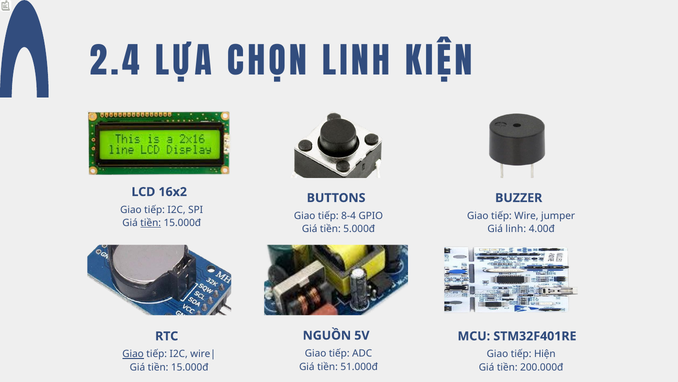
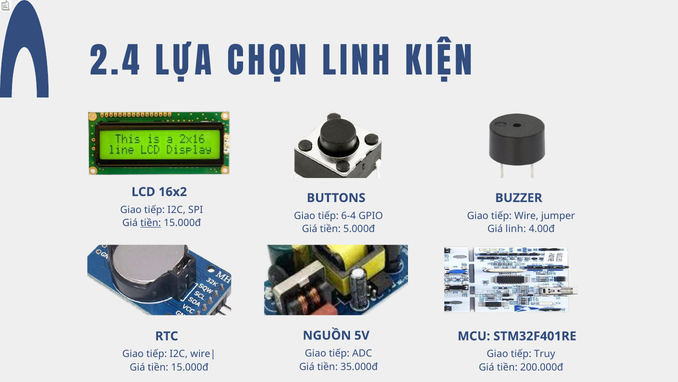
8-4: 8-4 -> 6-4
Giao at (133, 354) underline: present -> none
Hiện: Hiện -> Truy
51.000đ: 51.000đ -> 35.000đ
